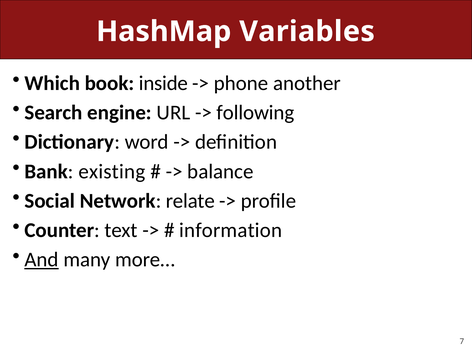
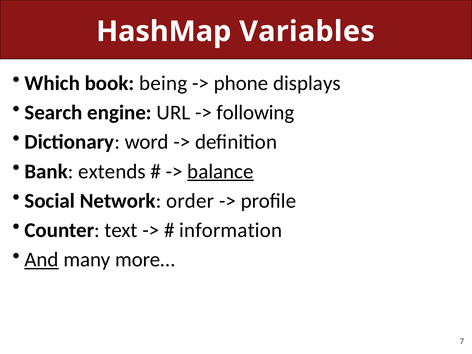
inside: inside -> being
another: another -> displays
existing: existing -> extends
balance underline: none -> present
relate: relate -> order
